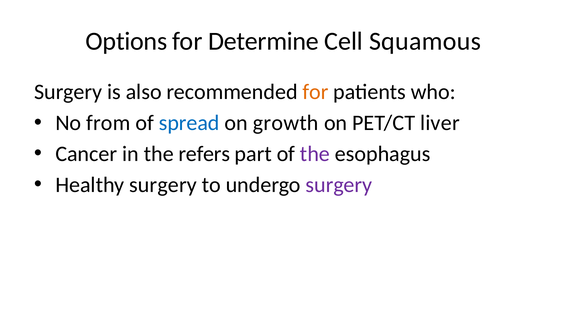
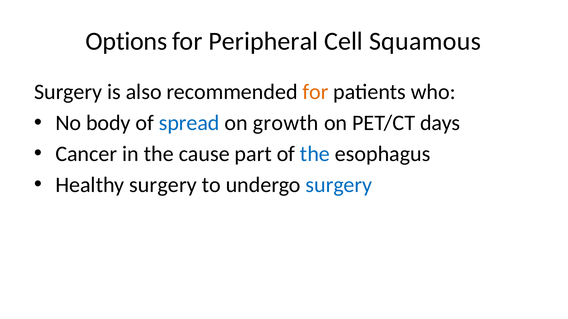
Determine: Determine -> Peripheral
from: from -> body
liver: liver -> days
refers: refers -> cause
the at (315, 154) colour: purple -> blue
surgery at (339, 185) colour: purple -> blue
